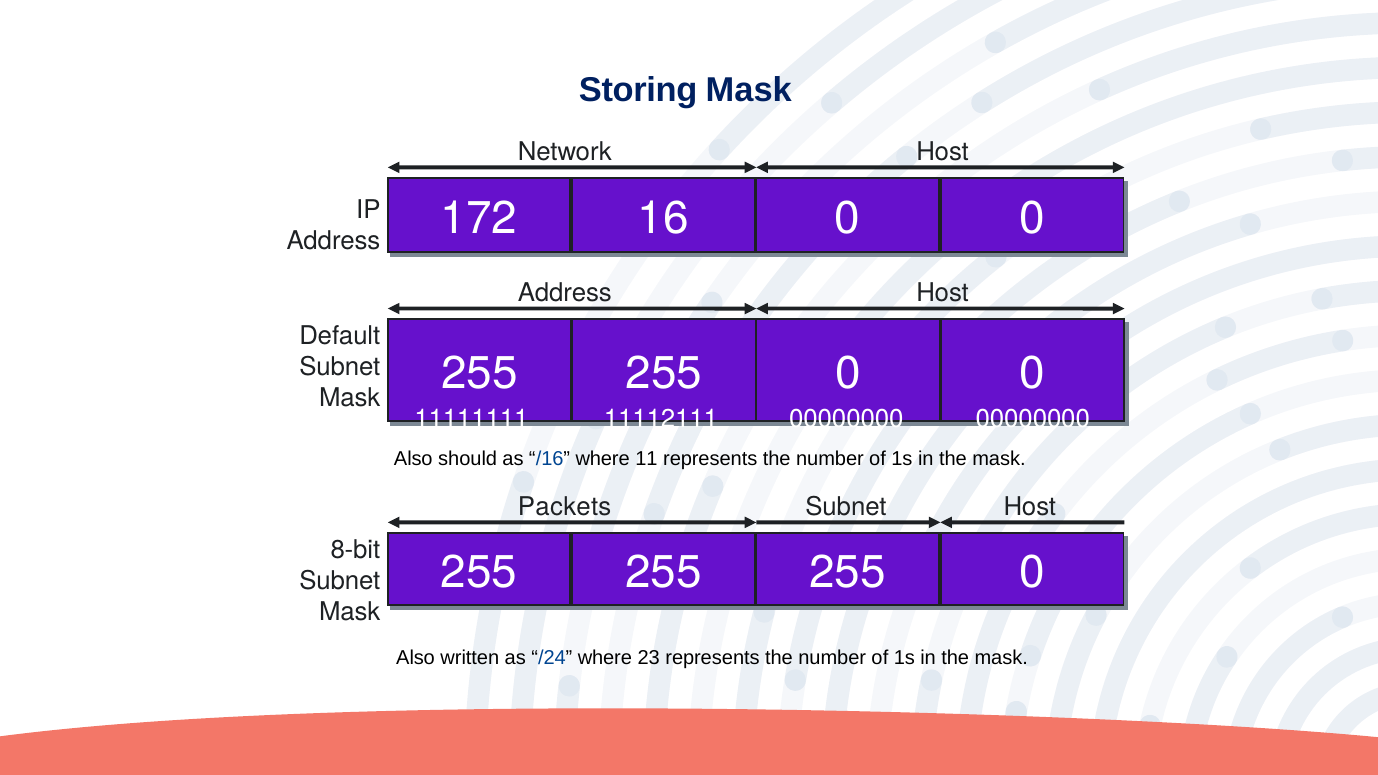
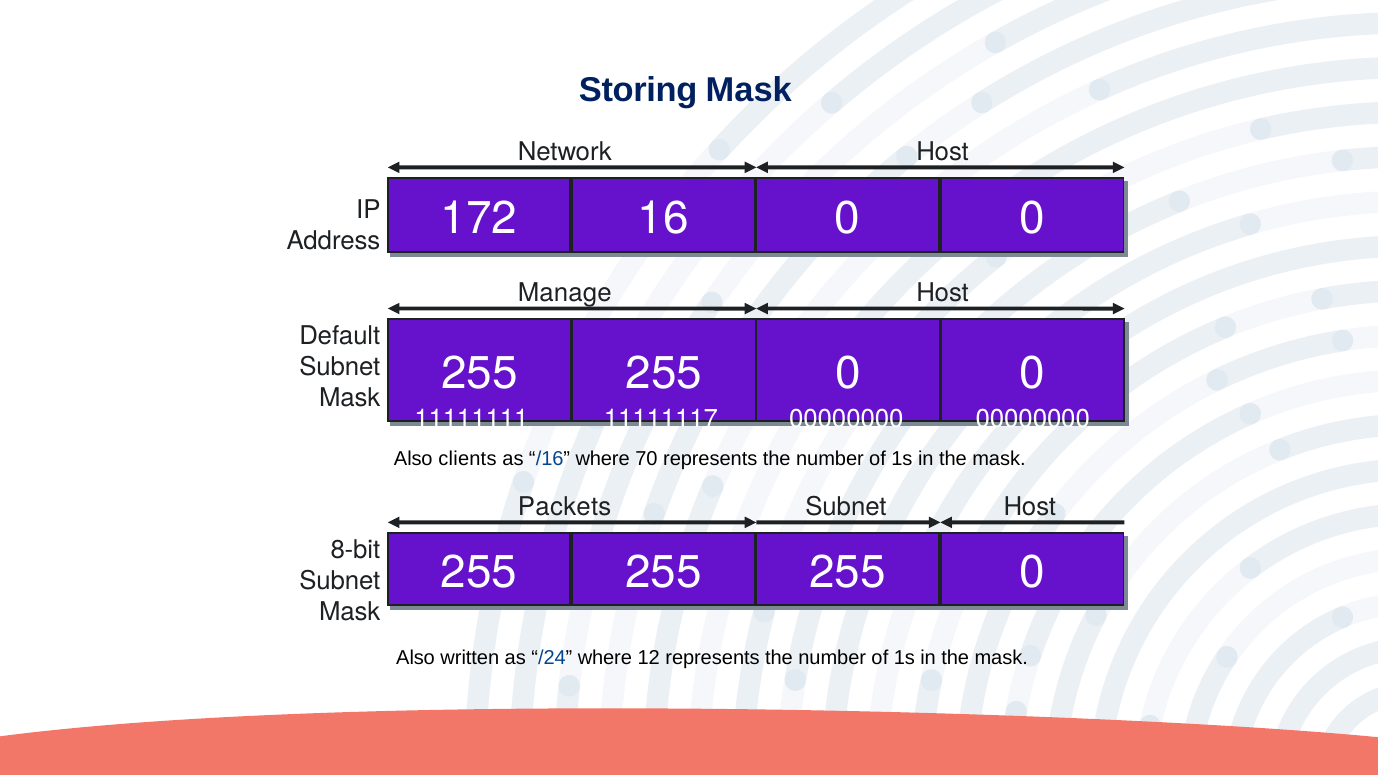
Address at (565, 293): Address -> Manage
11112111: 11112111 -> 11111117
should: should -> clients
11: 11 -> 70
23: 23 -> 12
